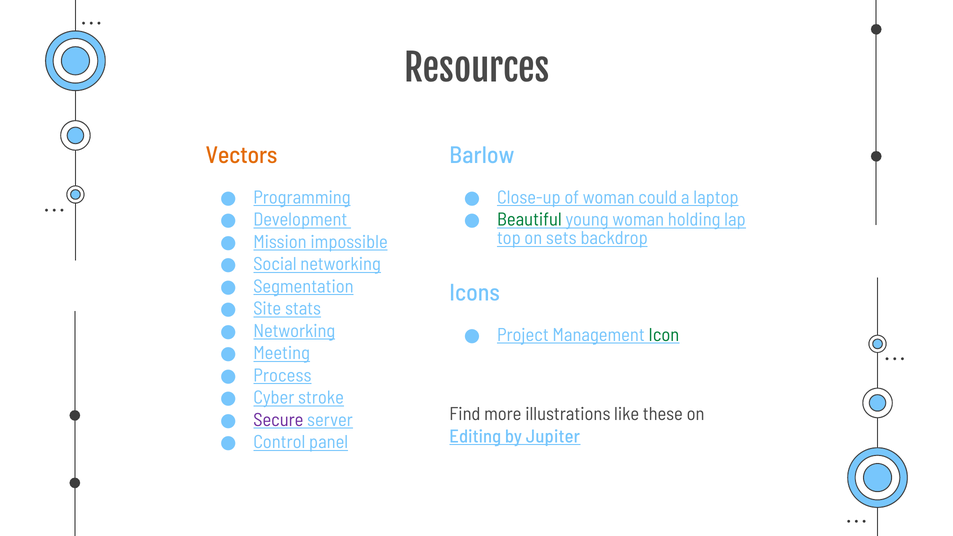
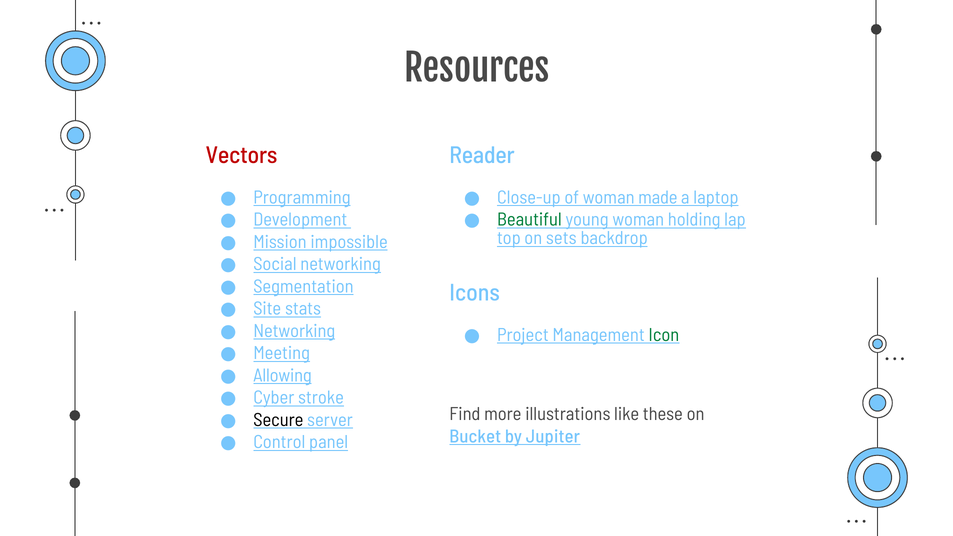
Vectors colour: orange -> red
Barlow: Barlow -> Reader
could: could -> made
Process: Process -> Allowing
Secure colour: purple -> black
Editing: Editing -> Bucket
